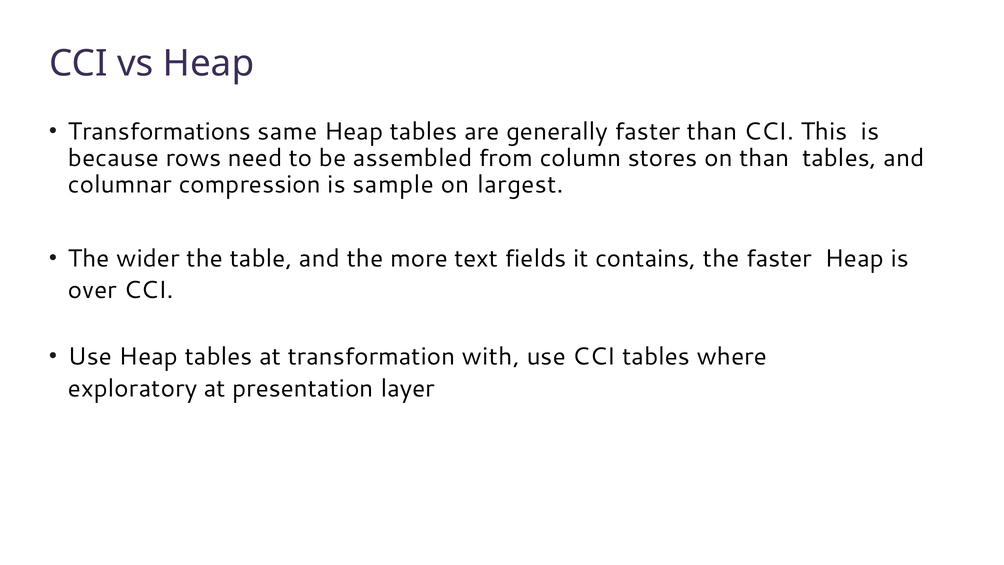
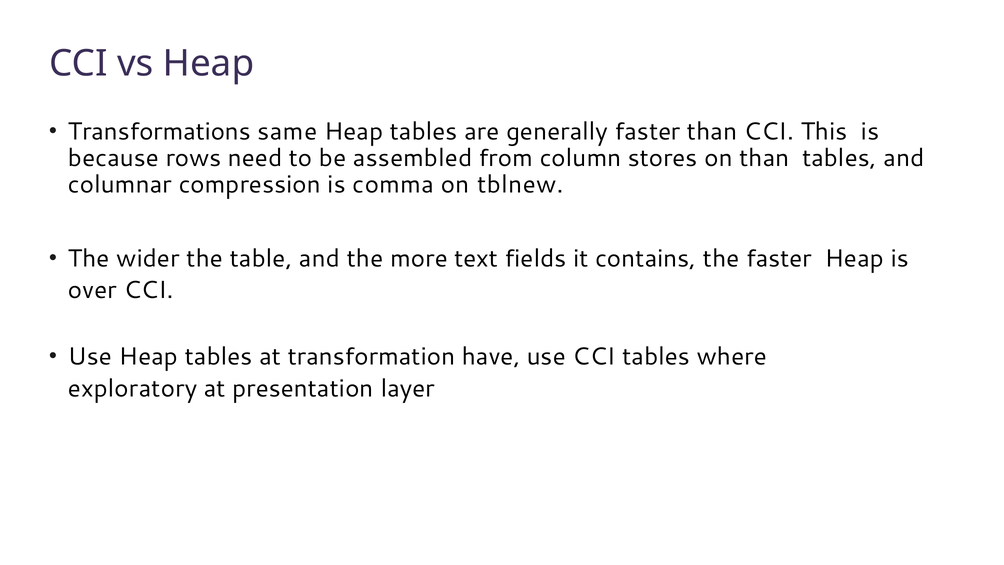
sample: sample -> comma
largest: largest -> tblnew
with: with -> have
